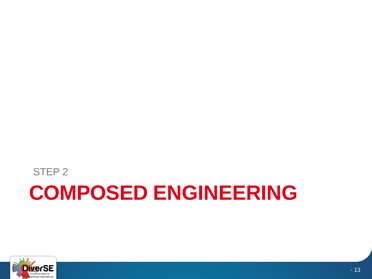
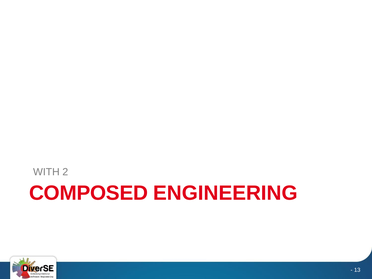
STEP: STEP -> WITH
